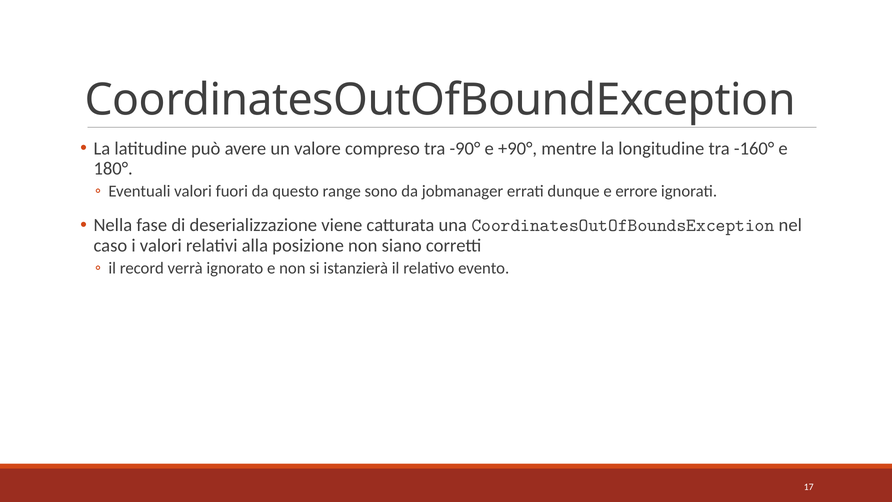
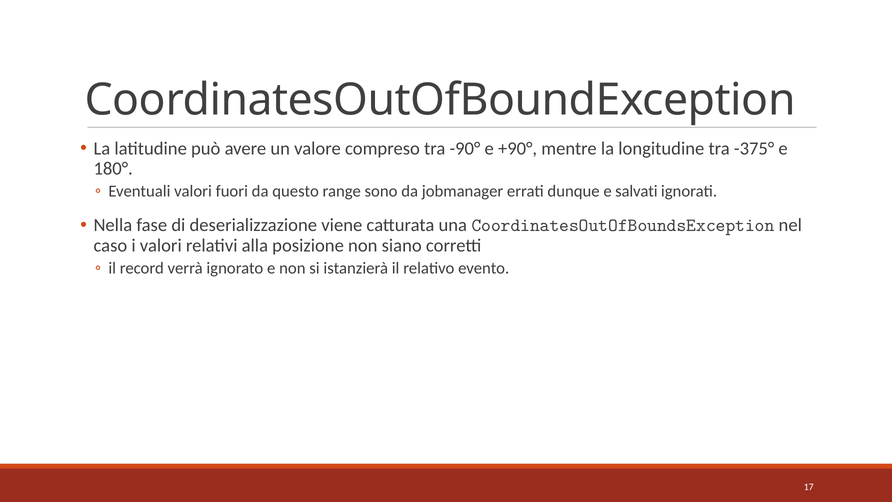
-160°: -160° -> -375°
errore: errore -> salvati
